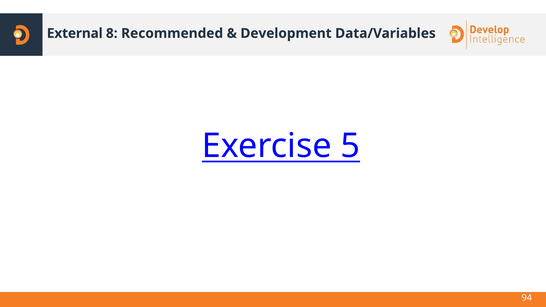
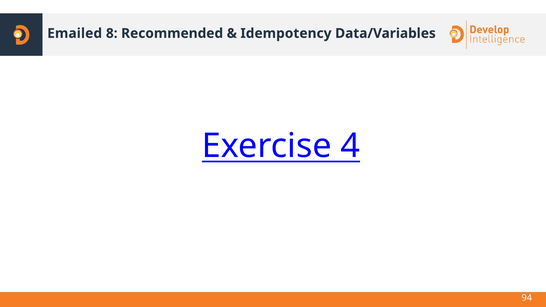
External: External -> Emailed
Development: Development -> Idempotency
5: 5 -> 4
